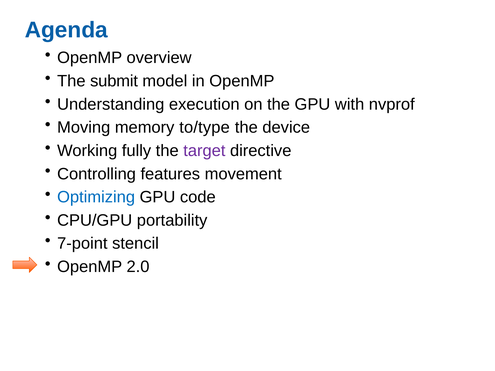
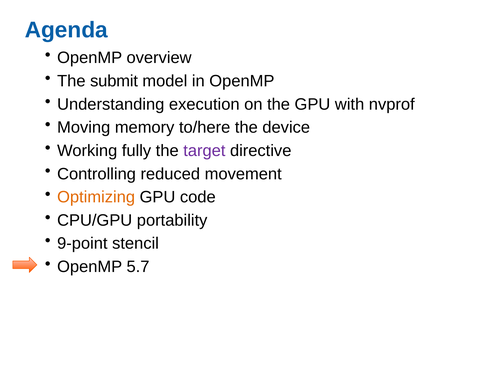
to/type: to/type -> to/here
features: features -> reduced
Optimizing colour: blue -> orange
7-point: 7-point -> 9-point
2.0: 2.0 -> 5.7
